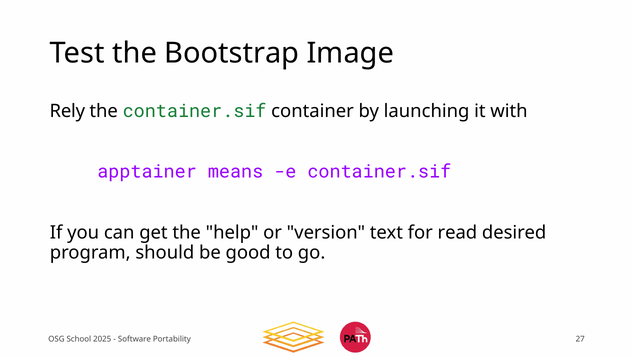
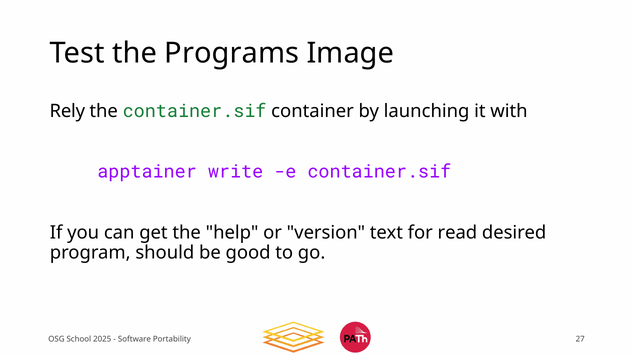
Bootstrap: Bootstrap -> Programs
means: means -> write
